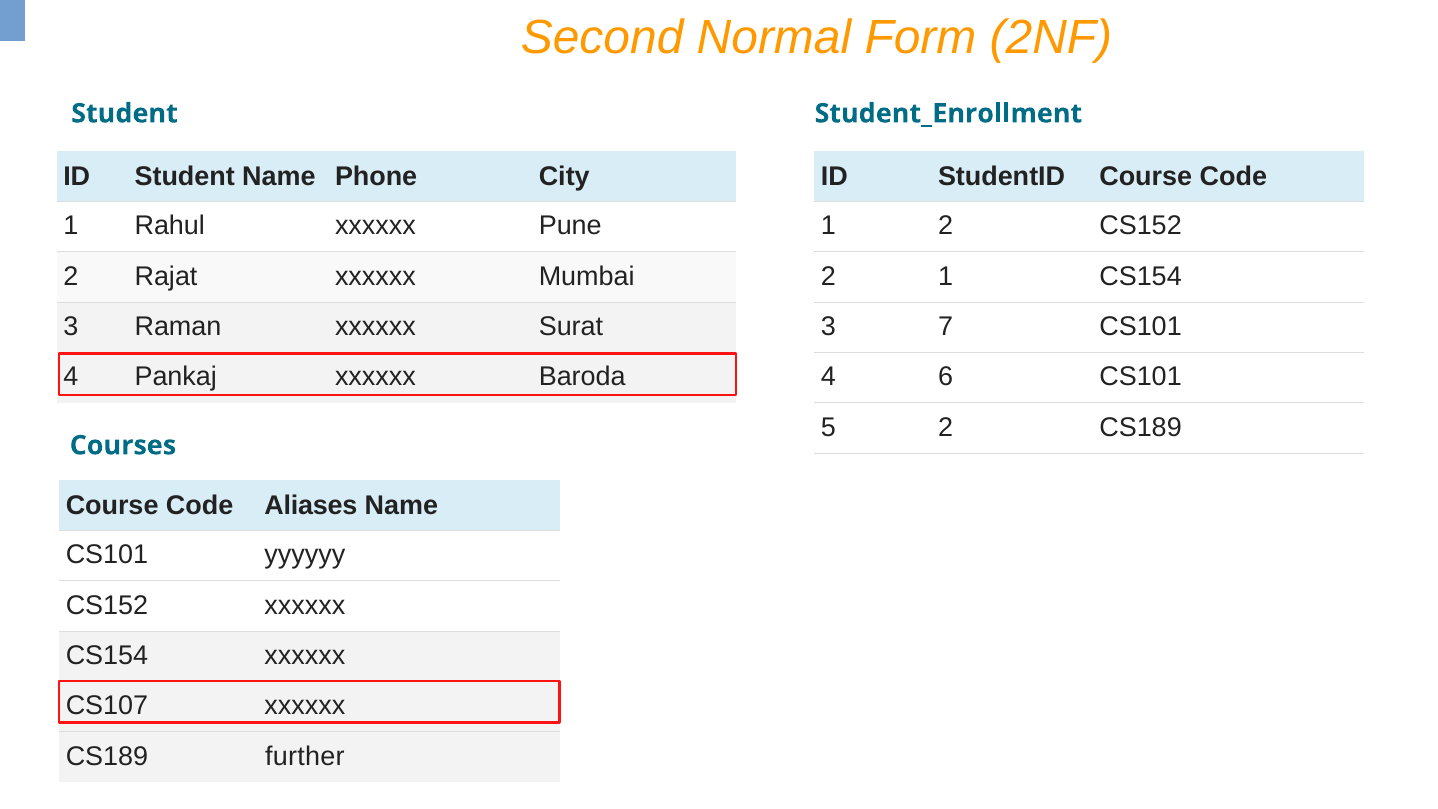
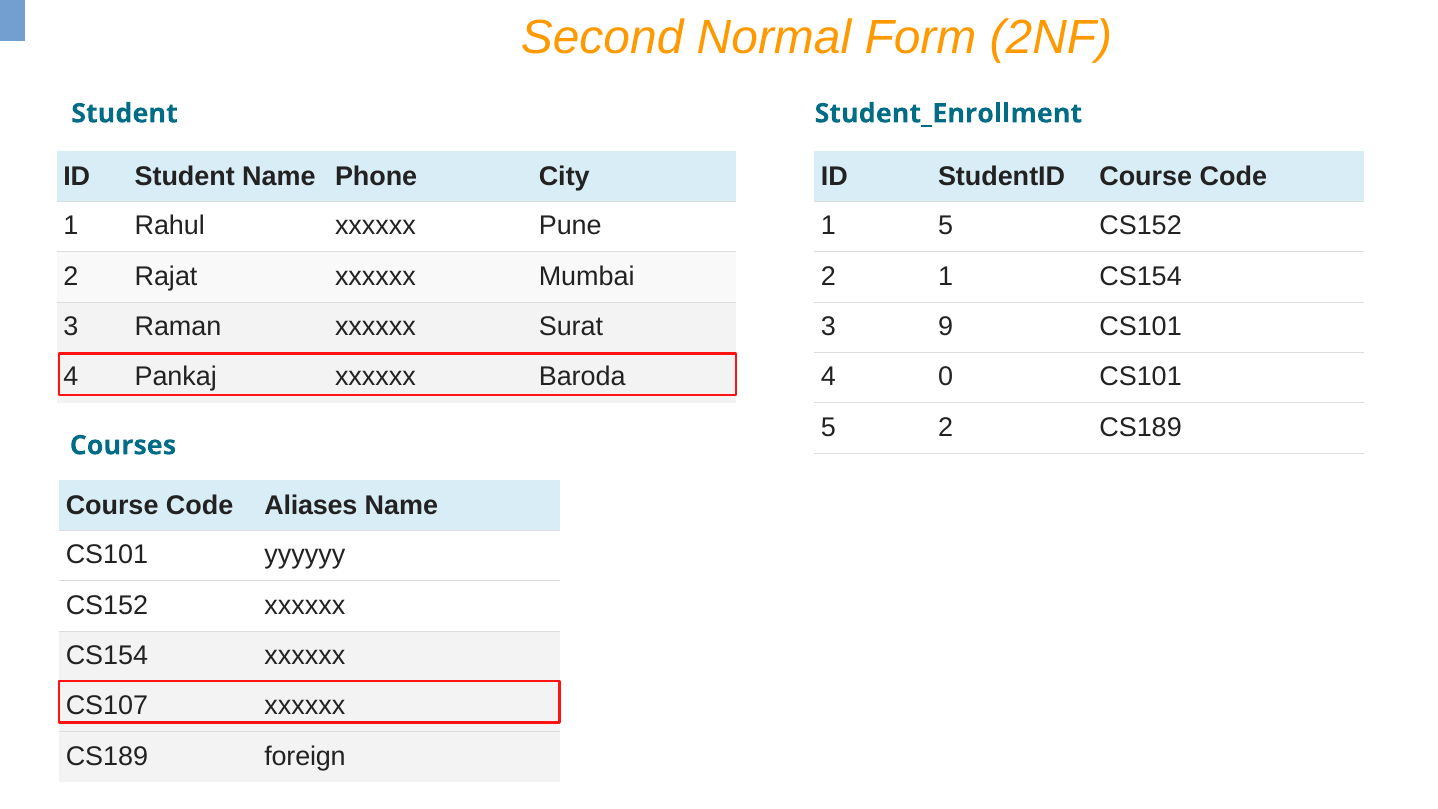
1 2: 2 -> 5
7: 7 -> 9
6: 6 -> 0
further: further -> foreign
